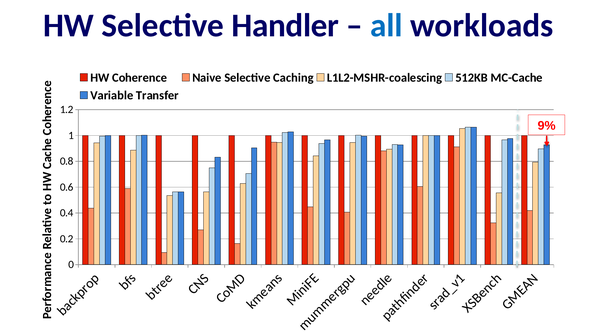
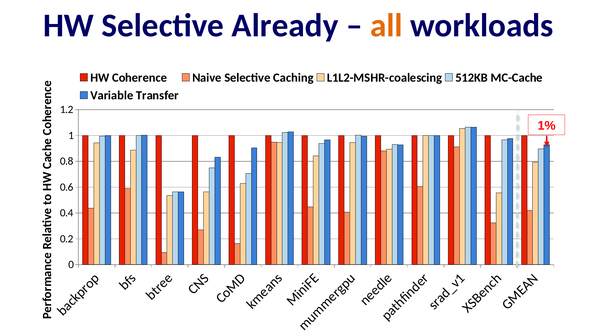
Handler: Handler -> Already
all colour: blue -> orange
9%: 9% -> 1%
